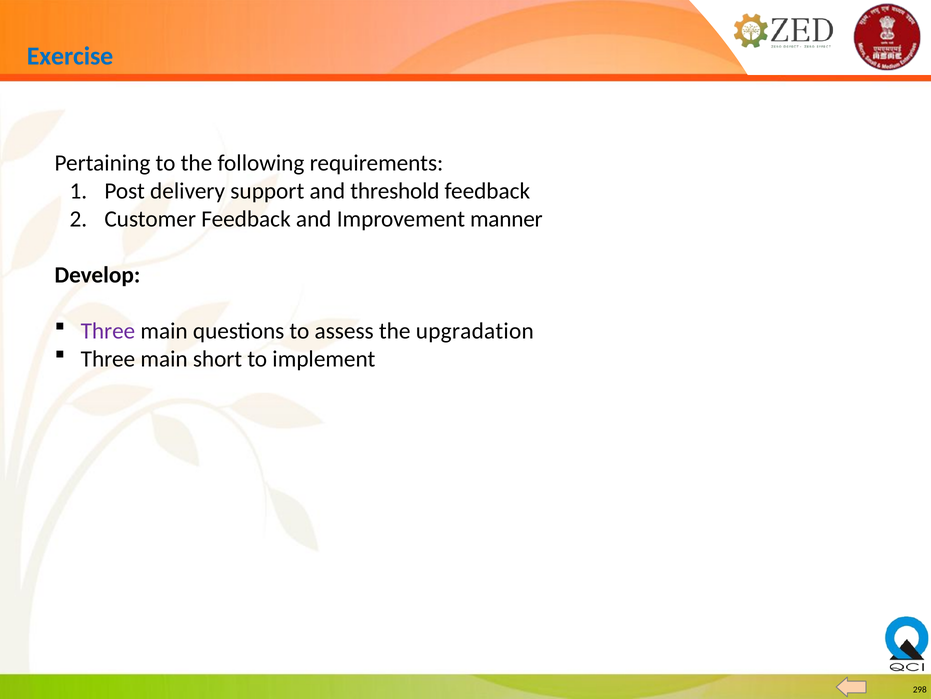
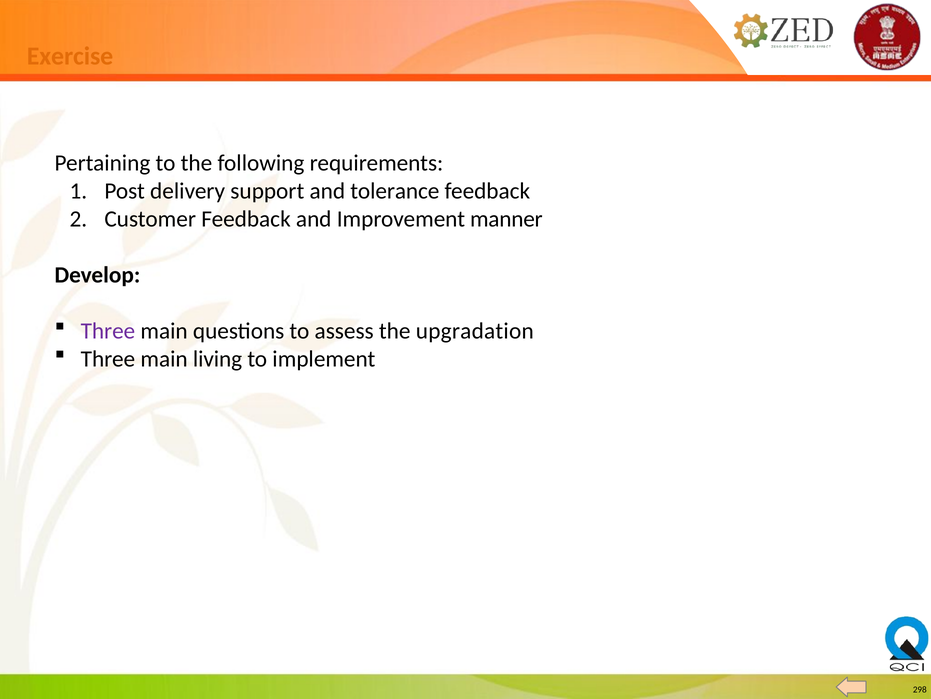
Exercise colour: blue -> orange
threshold: threshold -> tolerance
short: short -> living
